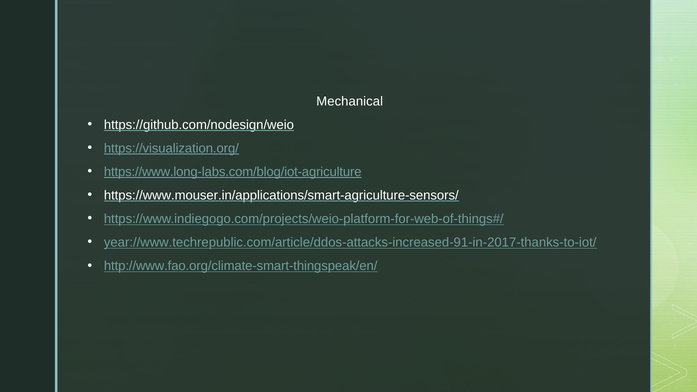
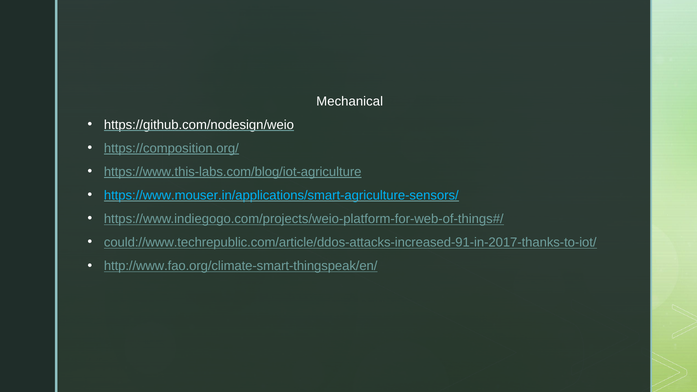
https://visualization.org/: https://visualization.org/ -> https://composition.org/
https://www.long-labs.com/blog/iot-agriculture: https://www.long-labs.com/blog/iot-agriculture -> https://www.this-labs.com/blog/iot-agriculture
https://www.mouser.in/applications/smart-agriculture-sensors/ colour: white -> light blue
year://www.techrepublic.com/article/ddos-attacks-increased-91-in-2017-thanks-to-iot/: year://www.techrepublic.com/article/ddos-attacks-increased-91-in-2017-thanks-to-iot/ -> could://www.techrepublic.com/article/ddos-attacks-increased-91-in-2017-thanks-to-iot/
